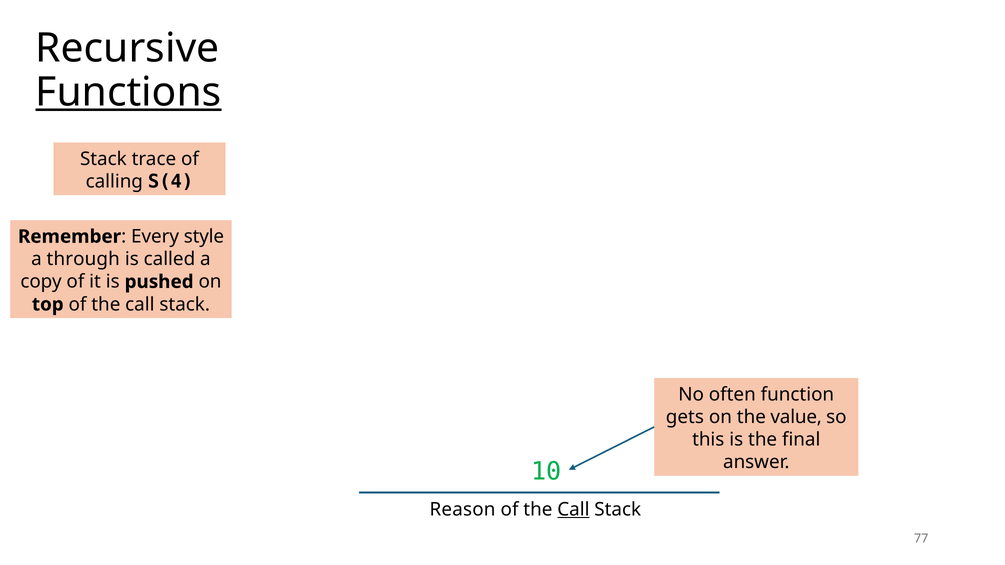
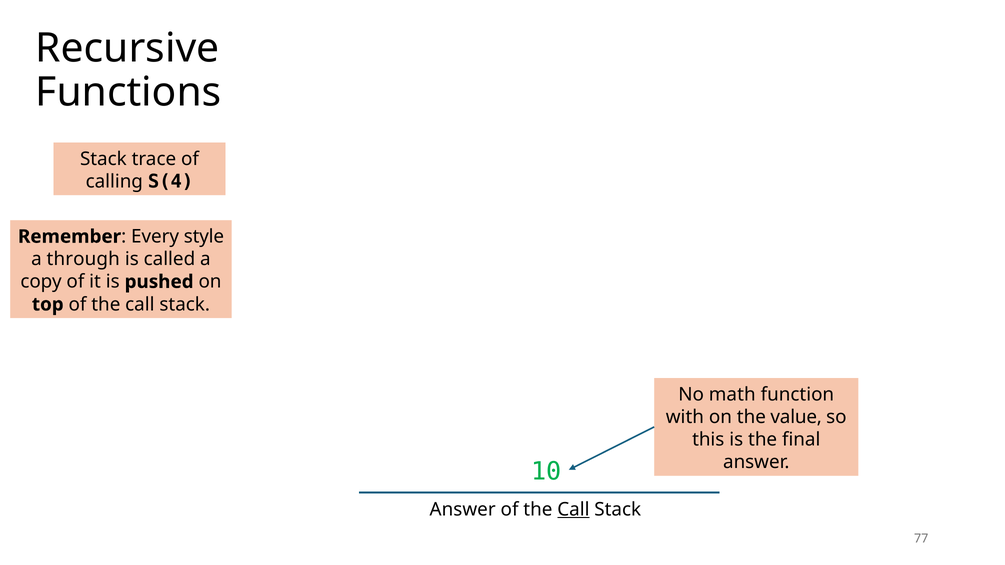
Functions underline: present -> none
often: often -> math
gets: gets -> with
Reason at (463, 510): Reason -> Answer
